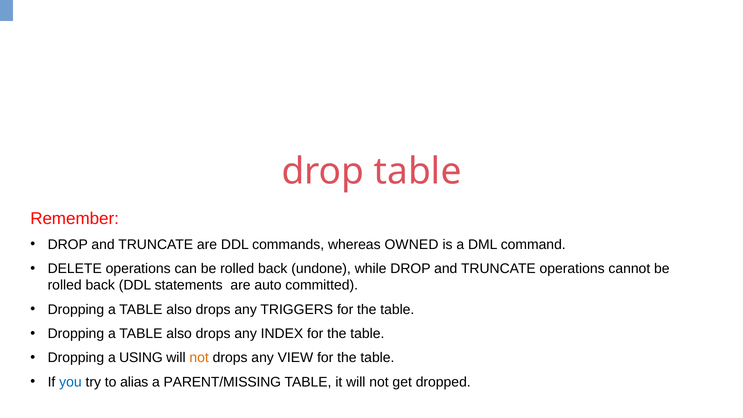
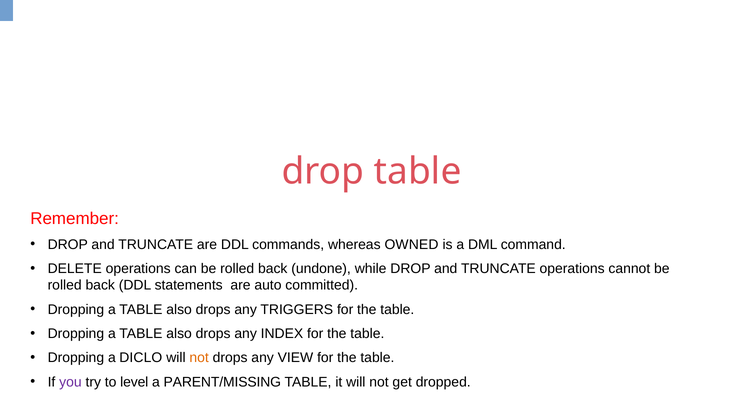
USING: USING -> DICLO
you colour: blue -> purple
alias: alias -> level
